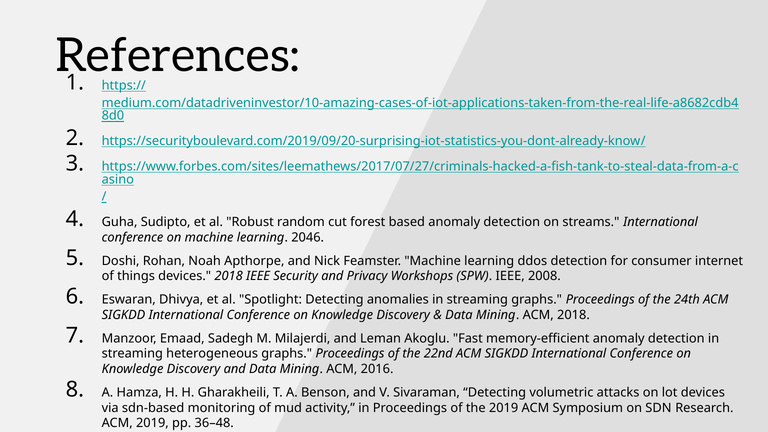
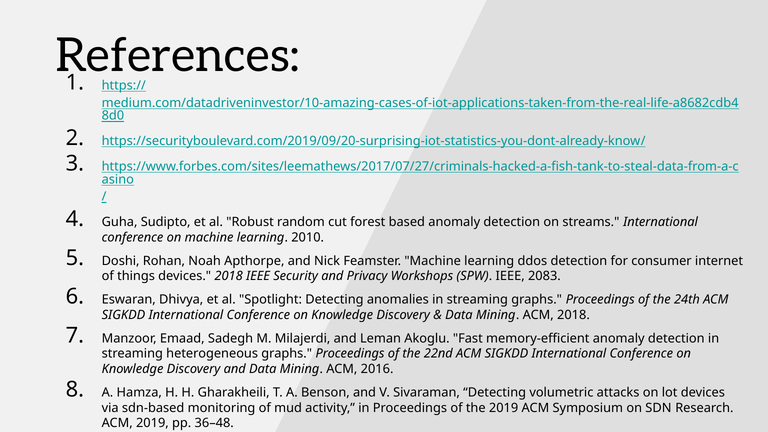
2046: 2046 -> 2010
2008: 2008 -> 2083
